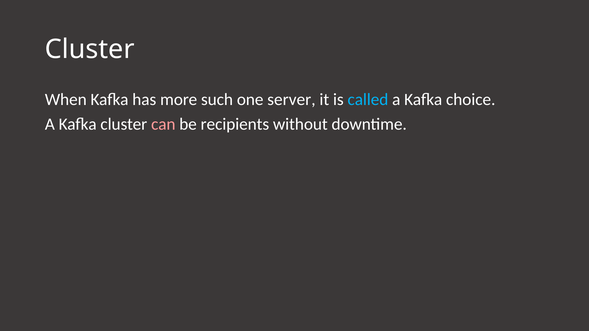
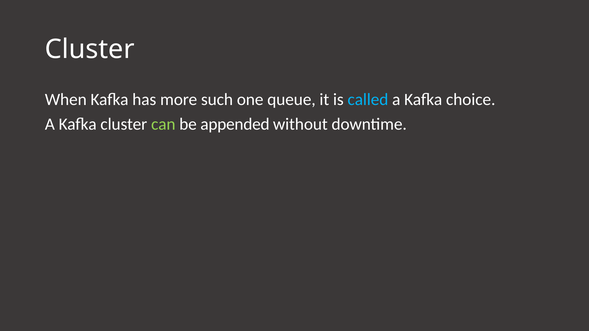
server: server -> queue
can colour: pink -> light green
recipients: recipients -> appended
